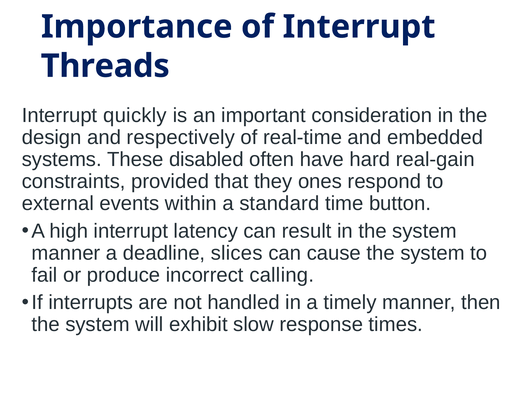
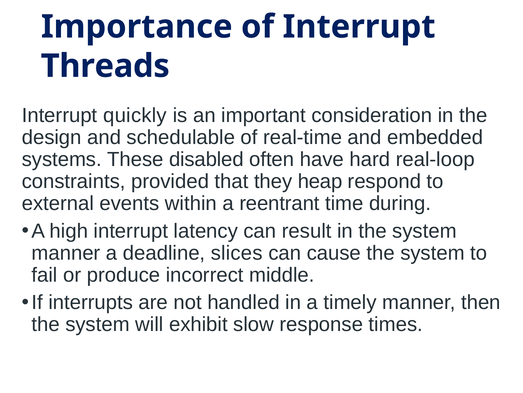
respectively: respectively -> schedulable
real-gain: real-gain -> real-loop
ones: ones -> heap
standard: standard -> reentrant
button: button -> during
calling: calling -> middle
